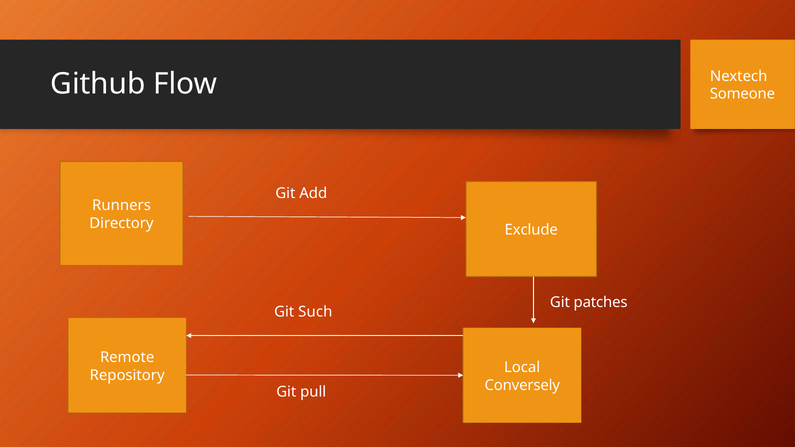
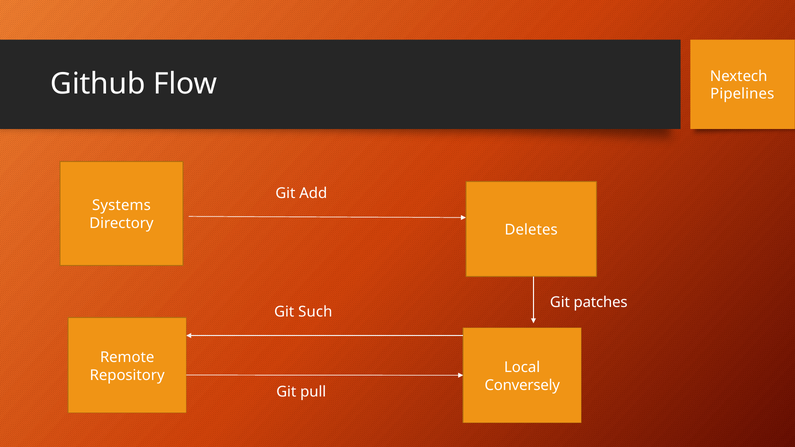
Someone: Someone -> Pipelines
Runners: Runners -> Systems
Exclude: Exclude -> Deletes
